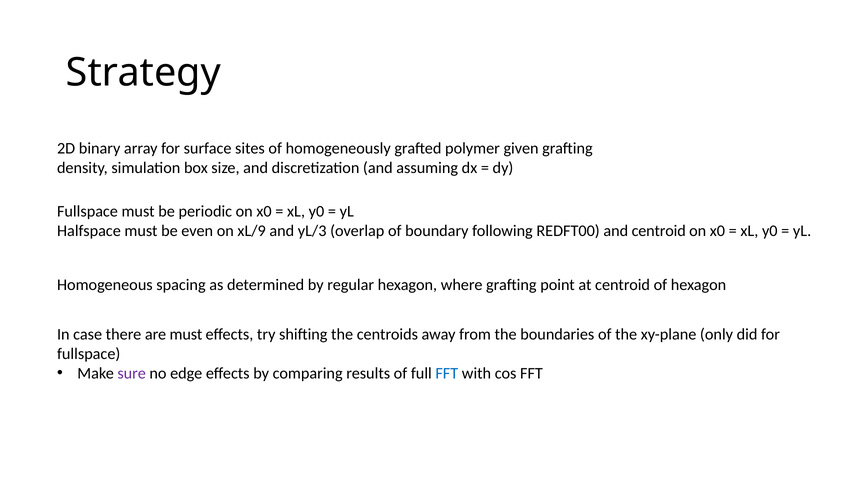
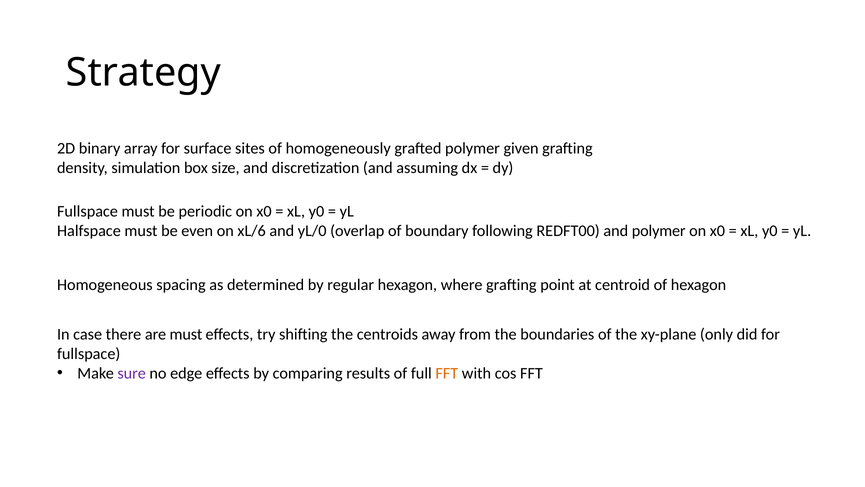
xL/9: xL/9 -> xL/6
yL/3: yL/3 -> yL/0
and centroid: centroid -> polymer
FFT at (447, 373) colour: blue -> orange
